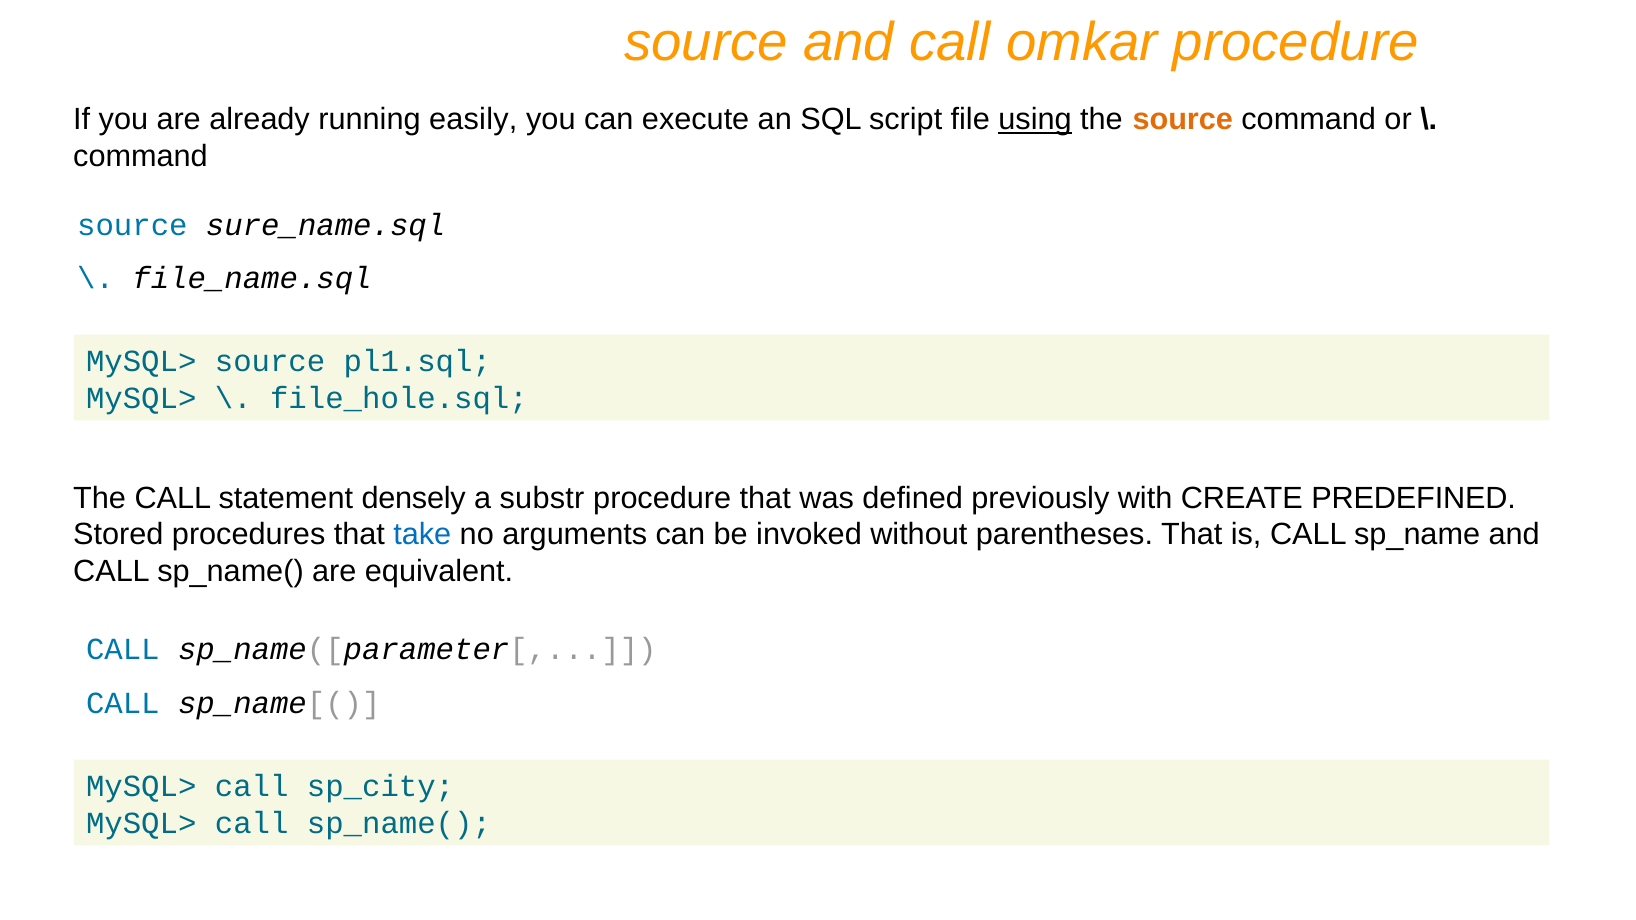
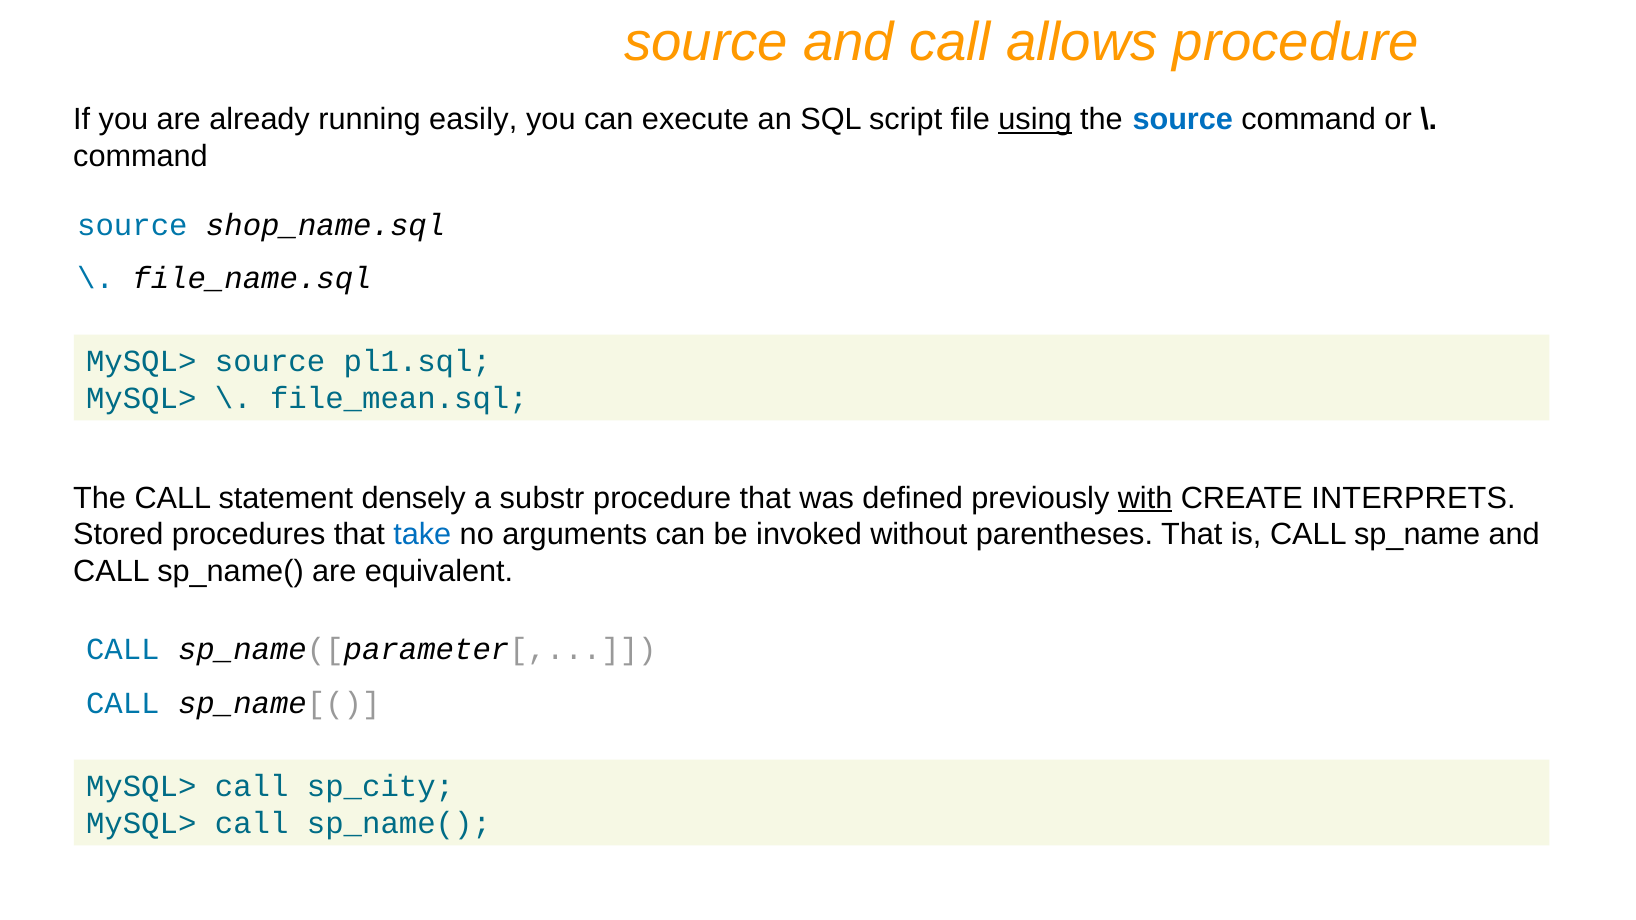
omkar: omkar -> allows
source at (1183, 119) colour: orange -> blue
sure_name.sql: sure_name.sql -> shop_name.sql
file_hole.sql: file_hole.sql -> file_mean.sql
with underline: none -> present
PREDEFINED: PREDEFINED -> INTERPRETS
